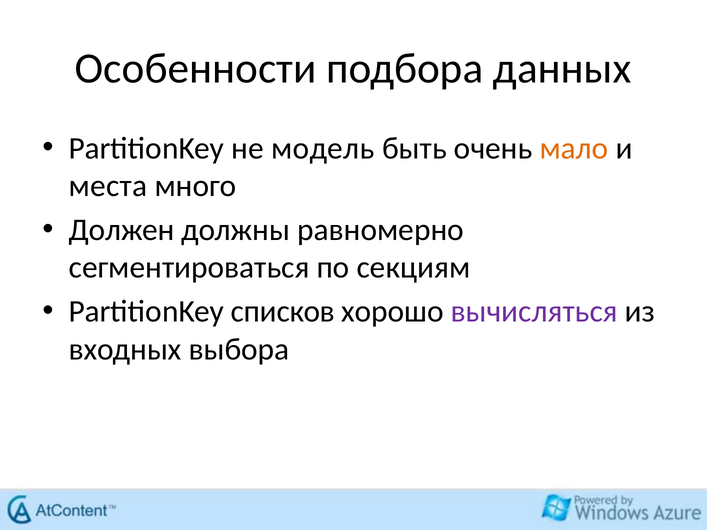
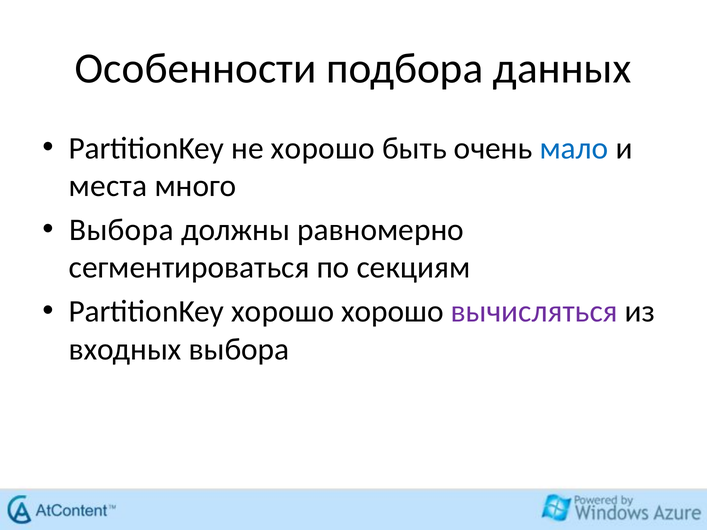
не модель: модель -> хорошо
мало colour: orange -> blue
Должен at (122, 230): Должен -> Выбора
PartitionKey списков: списков -> хорошо
